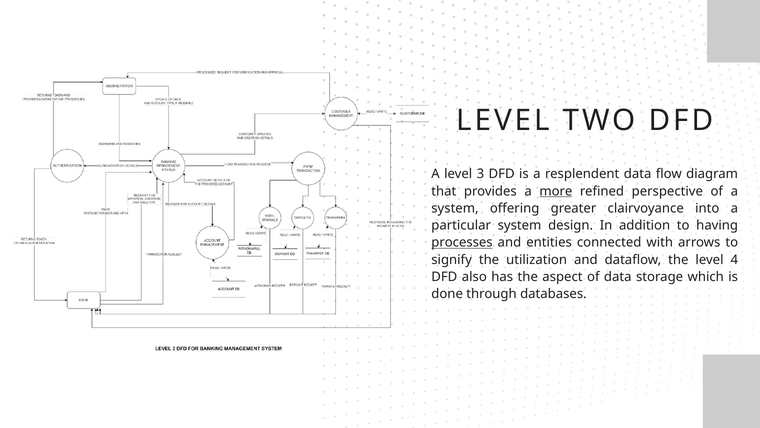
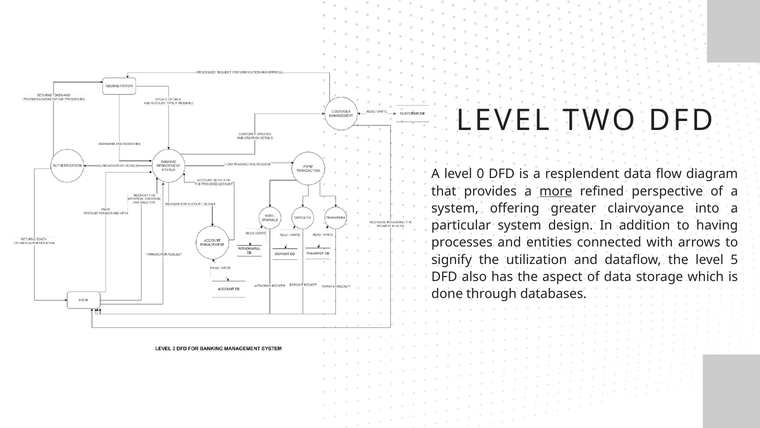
3: 3 -> 0
processes underline: present -> none
4: 4 -> 5
